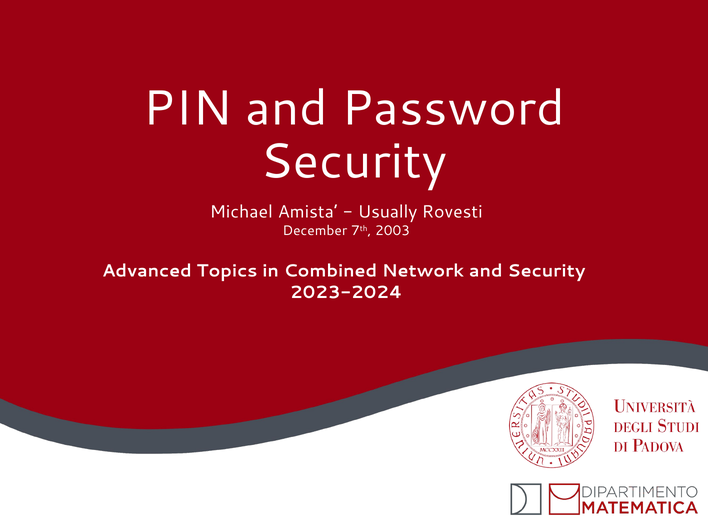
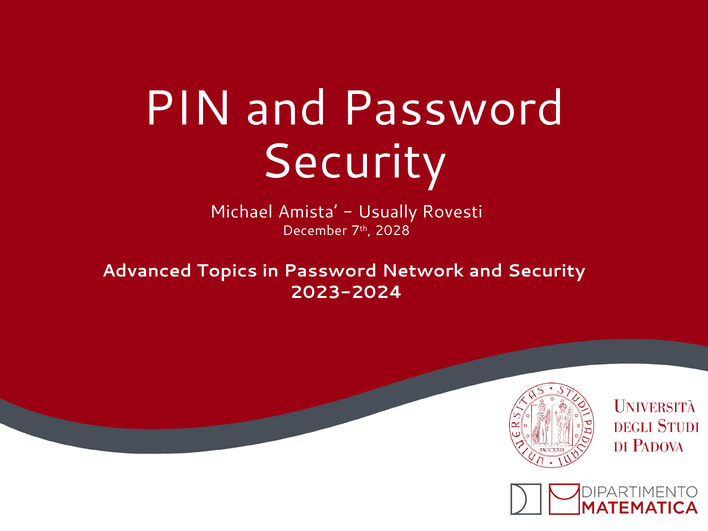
2003: 2003 -> 2028
in Combined: Combined -> Password
